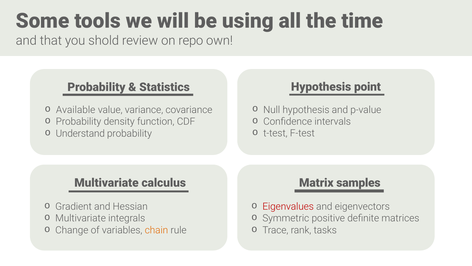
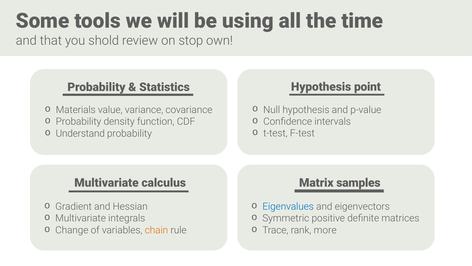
repo: repo -> stop
Available: Available -> Materials
Eigenvalues colour: red -> blue
tasks: tasks -> more
